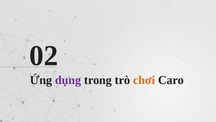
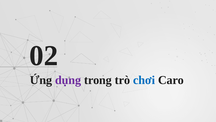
chơi colour: orange -> blue
